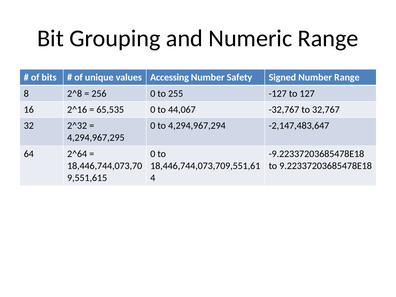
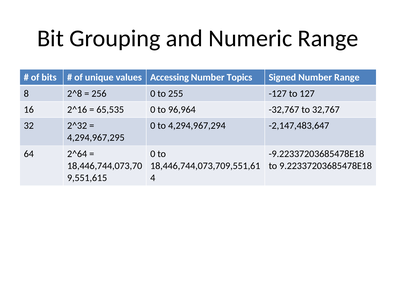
Safety: Safety -> Topics
44,067: 44,067 -> 96,964
